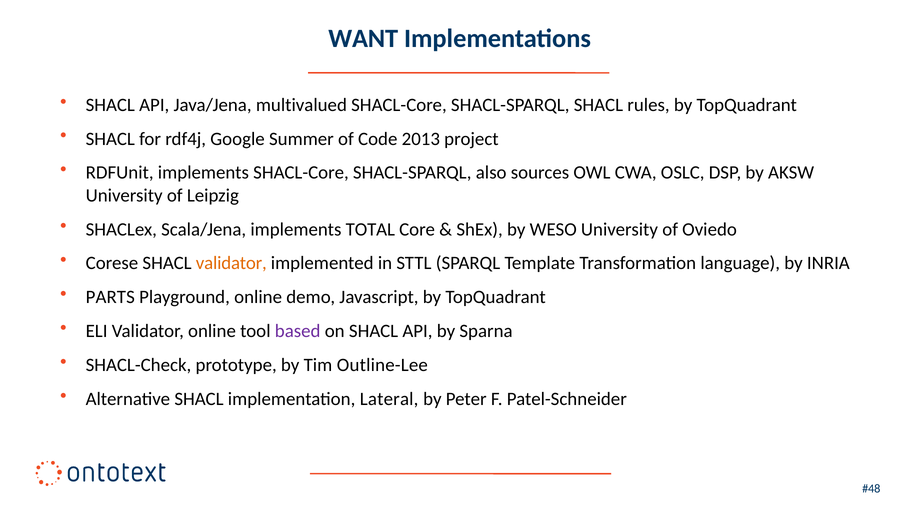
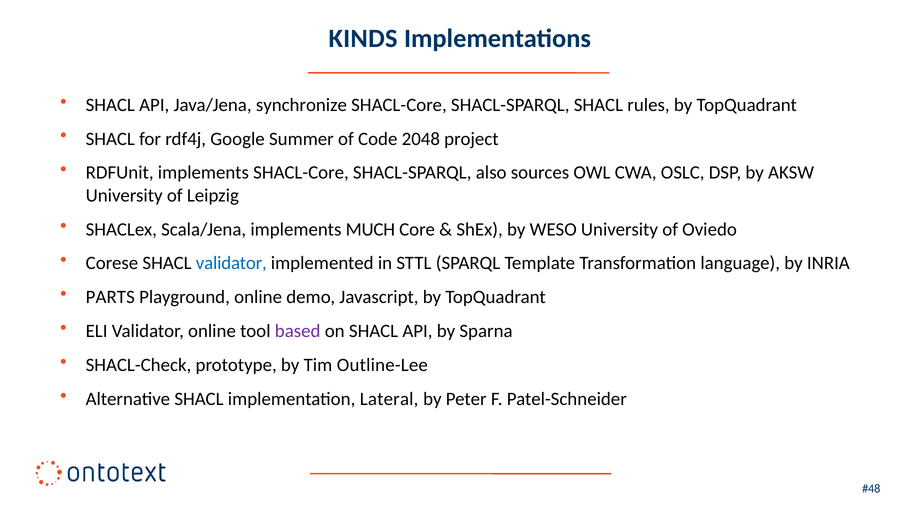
WANT: WANT -> KINDS
multivalued: multivalued -> synchronize
2013: 2013 -> 2048
TOTAL: TOTAL -> MUCH
validator at (231, 263) colour: orange -> blue
